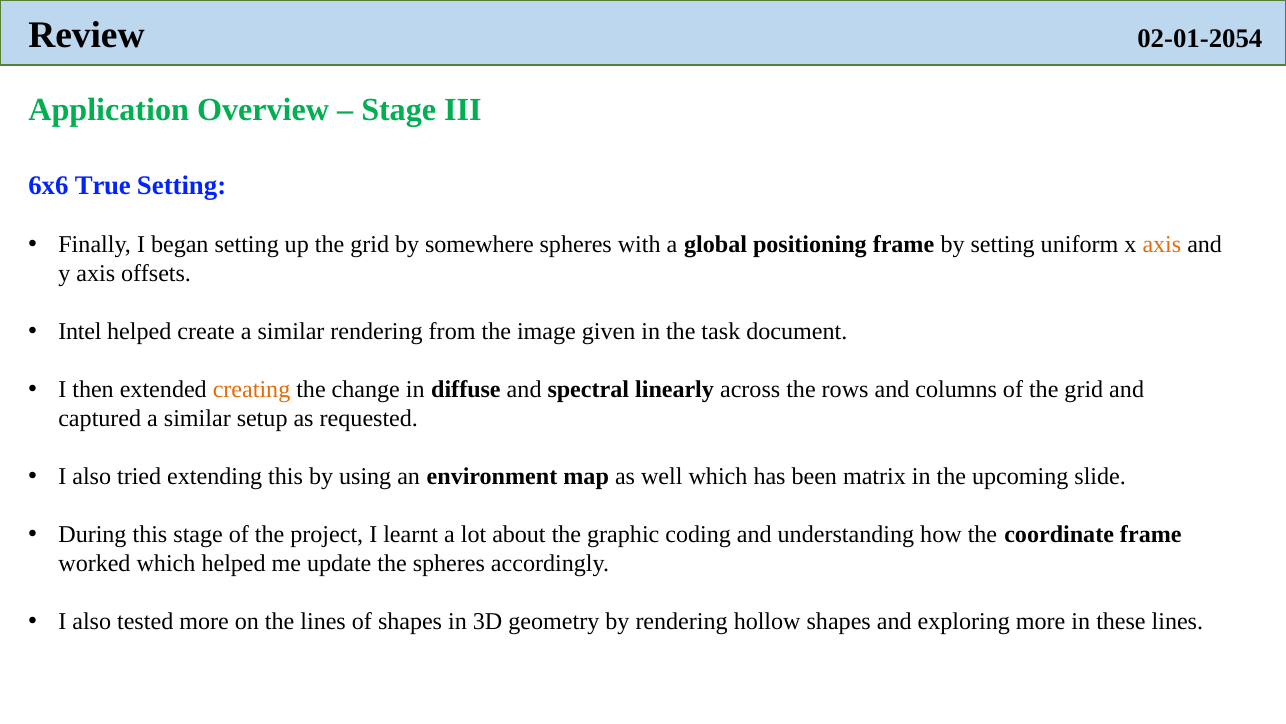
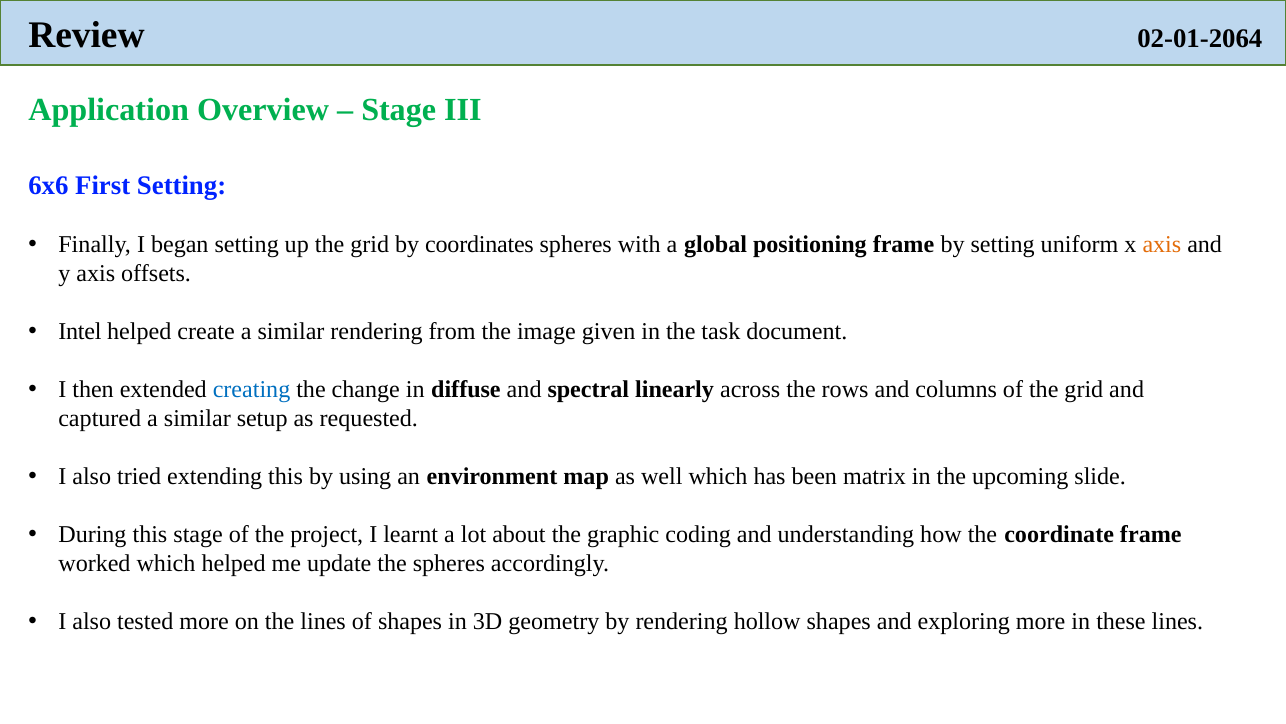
02-01-2054: 02-01-2054 -> 02-01-2064
True: True -> First
somewhere: somewhere -> coordinates
creating colour: orange -> blue
